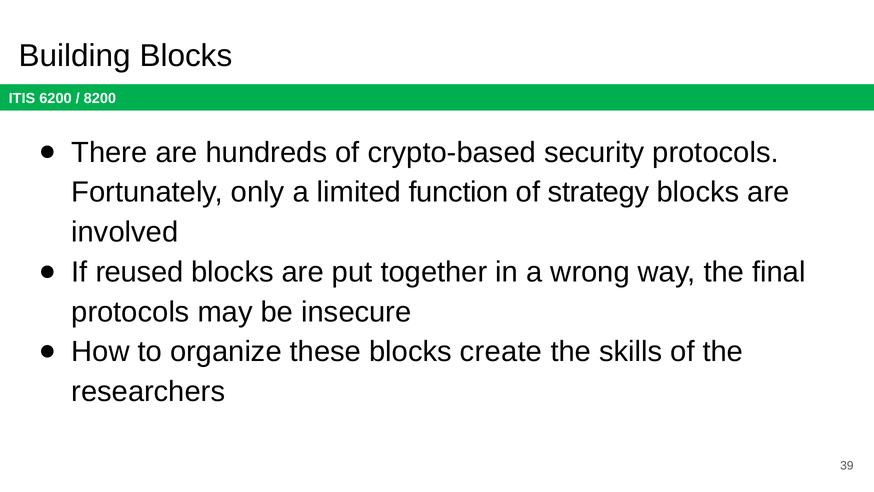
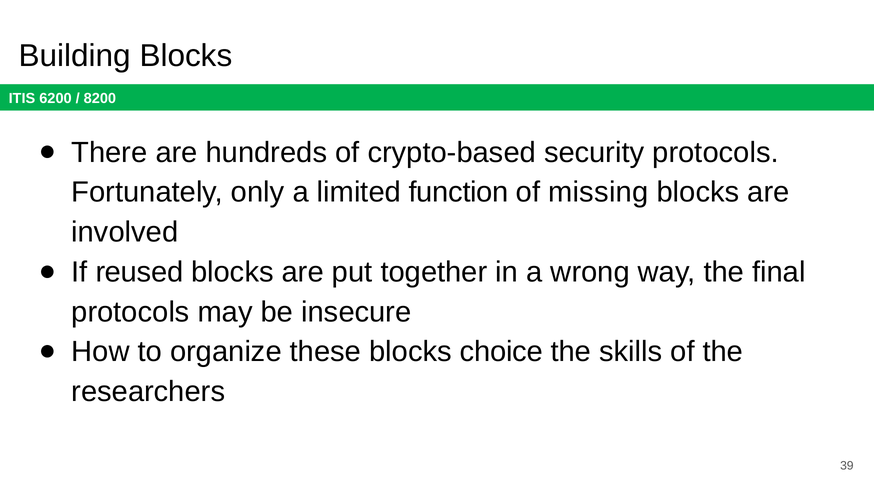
strategy: strategy -> missing
create: create -> choice
